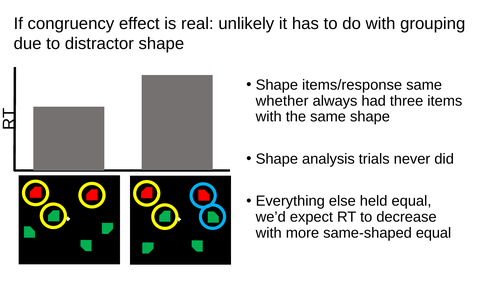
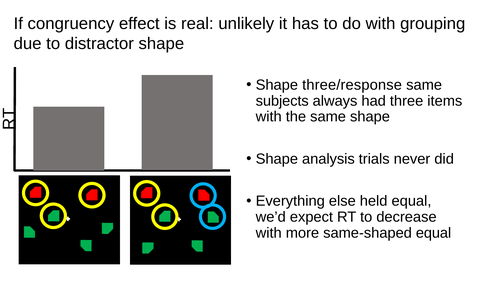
items/response: items/response -> three/response
whether: whether -> subjects
